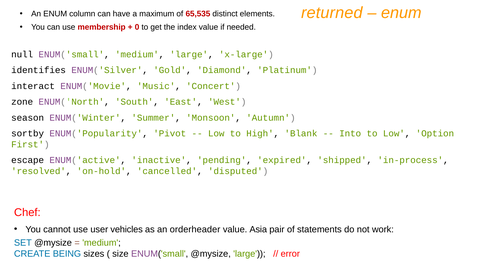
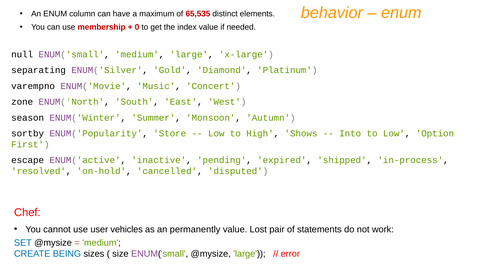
returned: returned -> behavior
identifies: identifies -> separating
interact: interact -> varempno
Pivot: Pivot -> Store
Blank: Blank -> Shows
orderheader: orderheader -> permanently
Asia: Asia -> Lost
